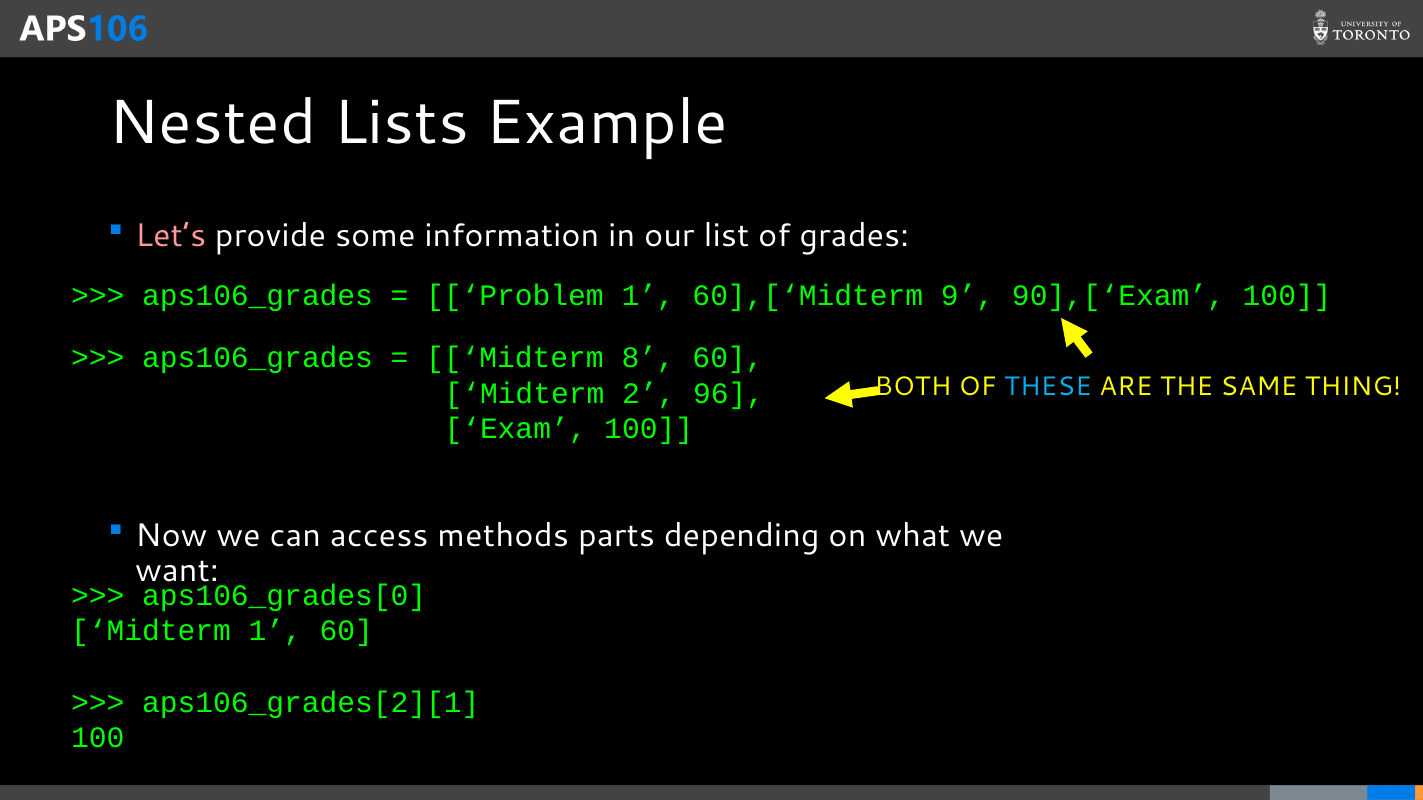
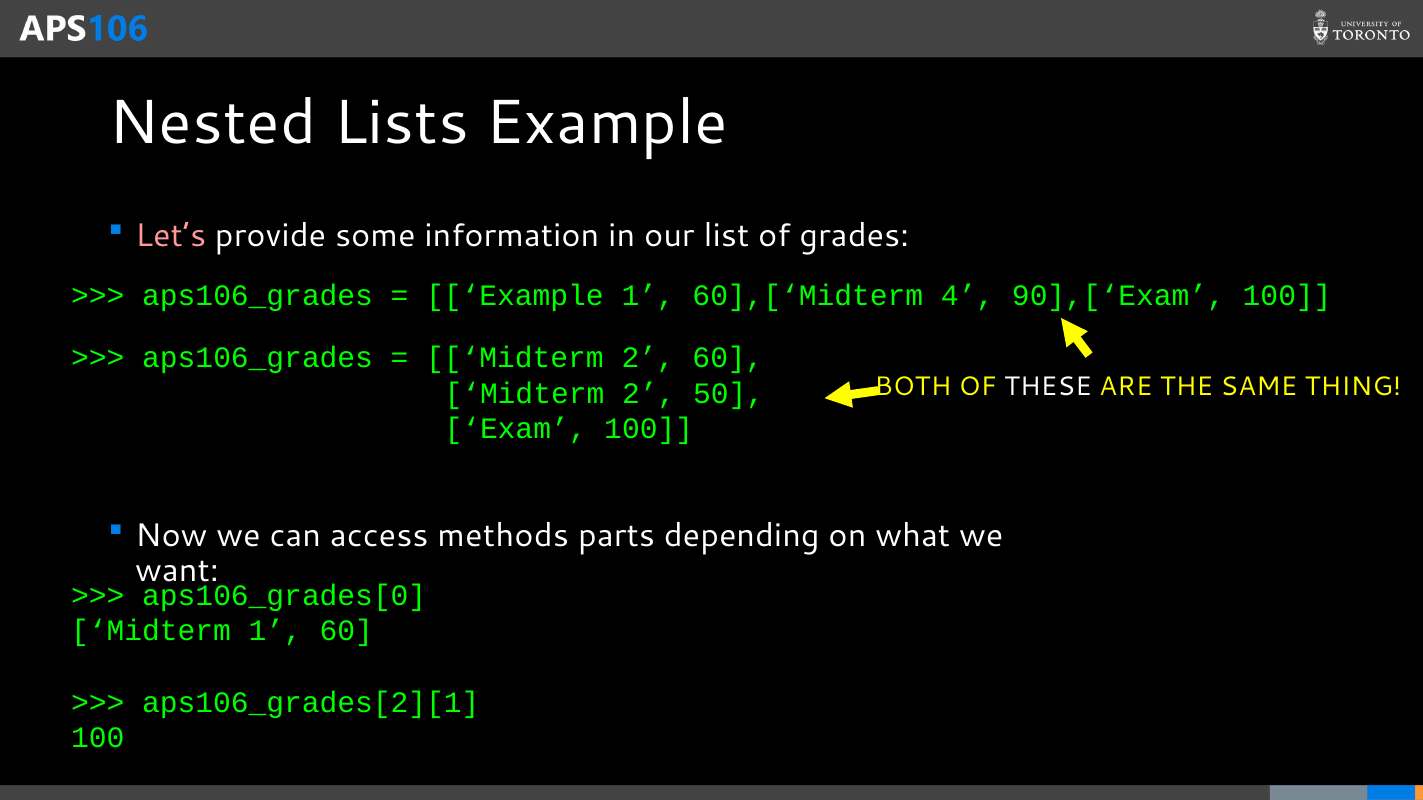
Problem at (515, 296): Problem -> Example
9: 9 -> 4
8 at (648, 358): 8 -> 2
THESE colour: light blue -> white
96: 96 -> 50
